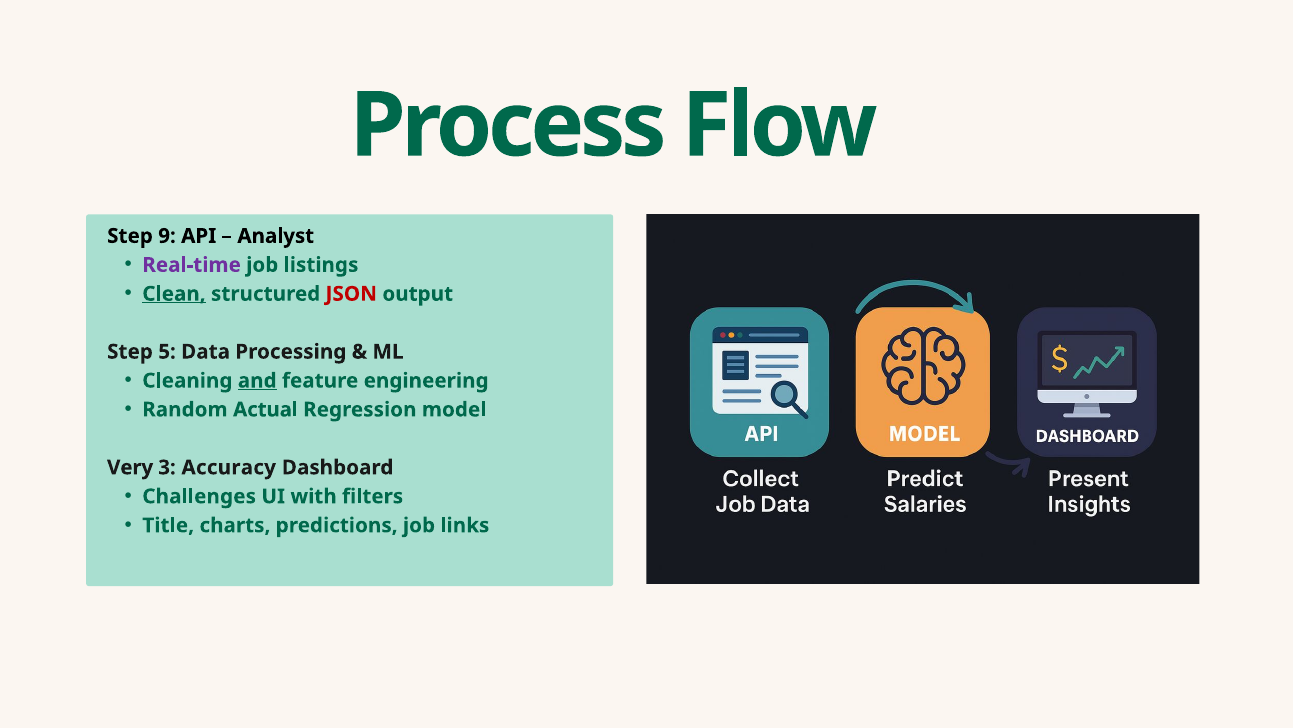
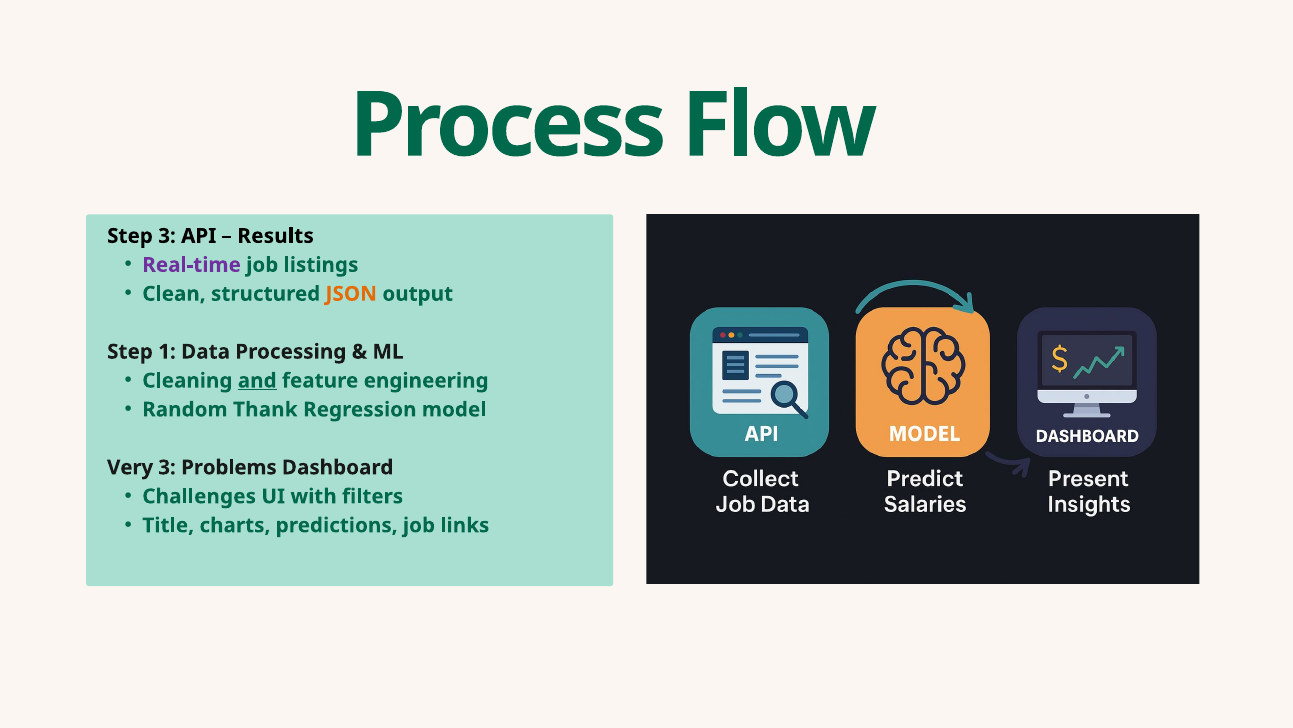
Step 9: 9 -> 3
Analyst: Analyst -> Results
Clean underline: present -> none
JSON colour: red -> orange
5: 5 -> 1
Actual: Actual -> Thank
Accuracy: Accuracy -> Problems
